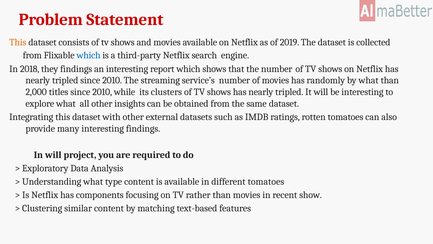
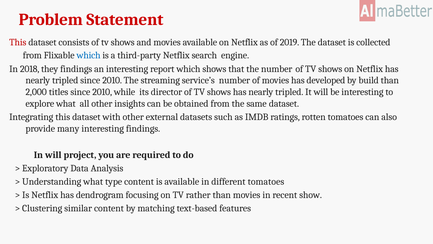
This at (18, 42) colour: orange -> red
randomly: randomly -> developed
by what: what -> build
clusters: clusters -> director
components: components -> dendrogram
